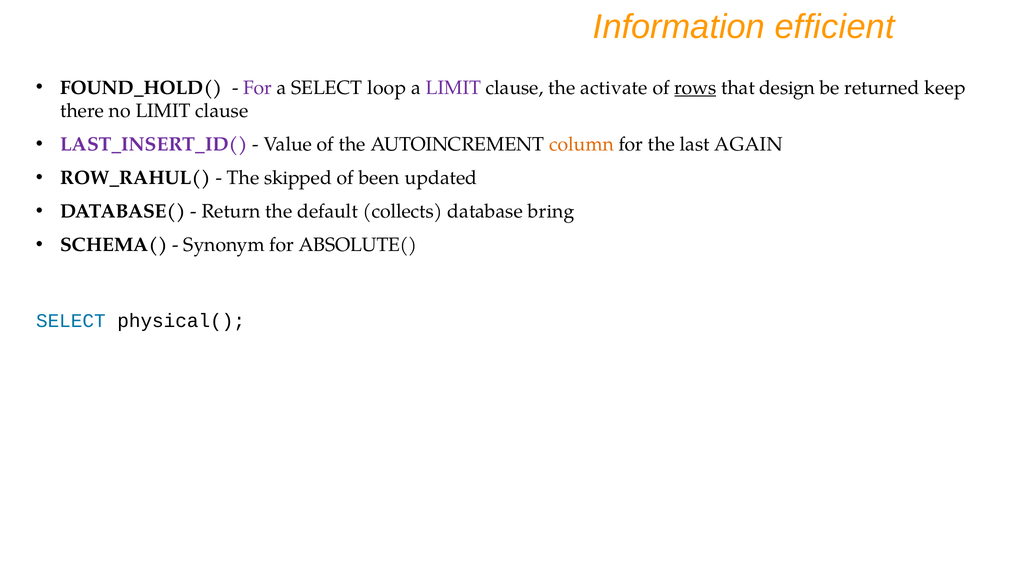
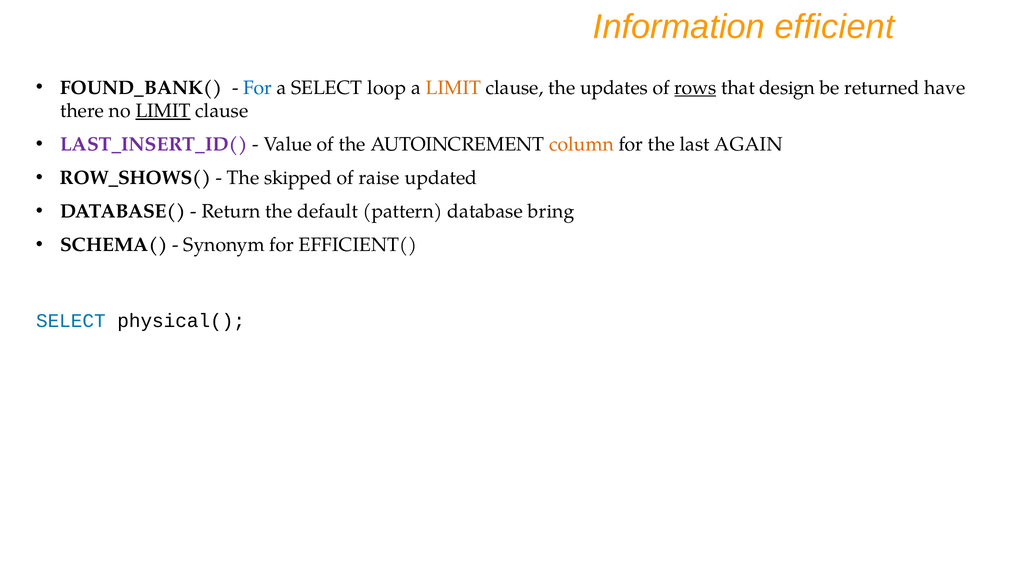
FOUND_HOLD(: FOUND_HOLD( -> FOUND_BANK(
For at (258, 88) colour: purple -> blue
LIMIT at (453, 88) colour: purple -> orange
activate: activate -> updates
keep: keep -> have
LIMIT at (163, 111) underline: none -> present
ROW_RAHUL(: ROW_RAHUL( -> ROW_SHOWS(
been: been -> raise
collects: collects -> pattern
ABSOLUTE(: ABSOLUTE( -> EFFICIENT(
